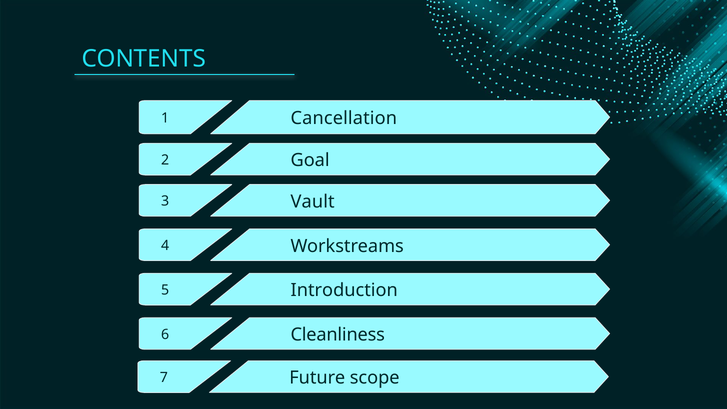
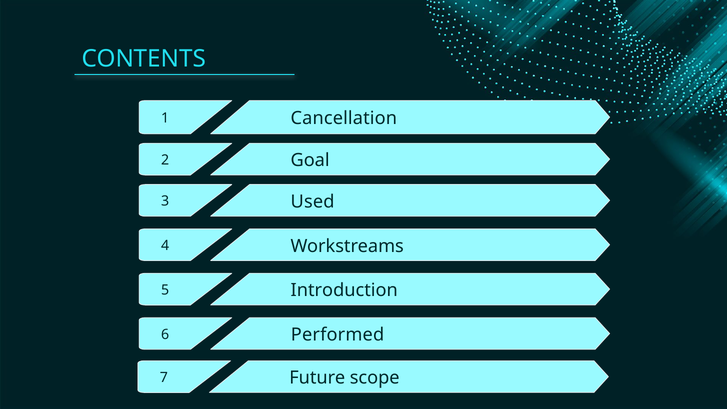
Vault: Vault -> Used
Cleanliness: Cleanliness -> Performed
